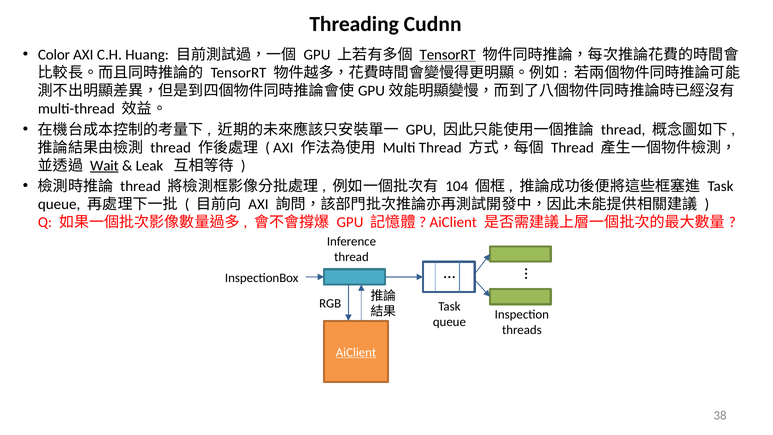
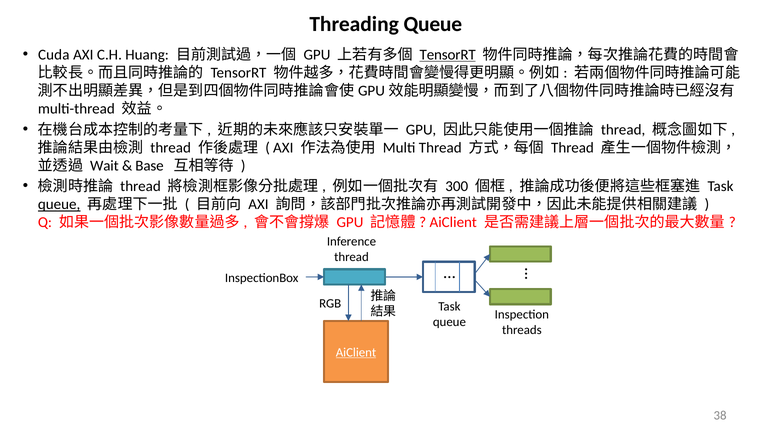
Threading Cudnn: Cudnn -> Queue
Color: Color -> Cuda
Wait underline: present -> none
Leak: Leak -> Base
104: 104 -> 300
queue at (59, 204) underline: none -> present
